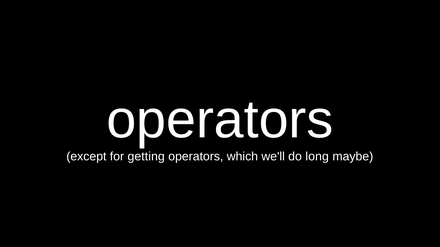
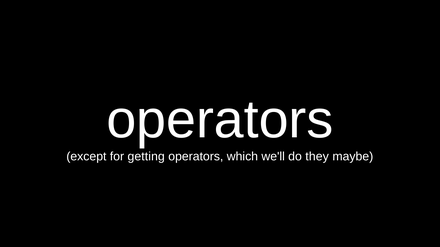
long: long -> they
